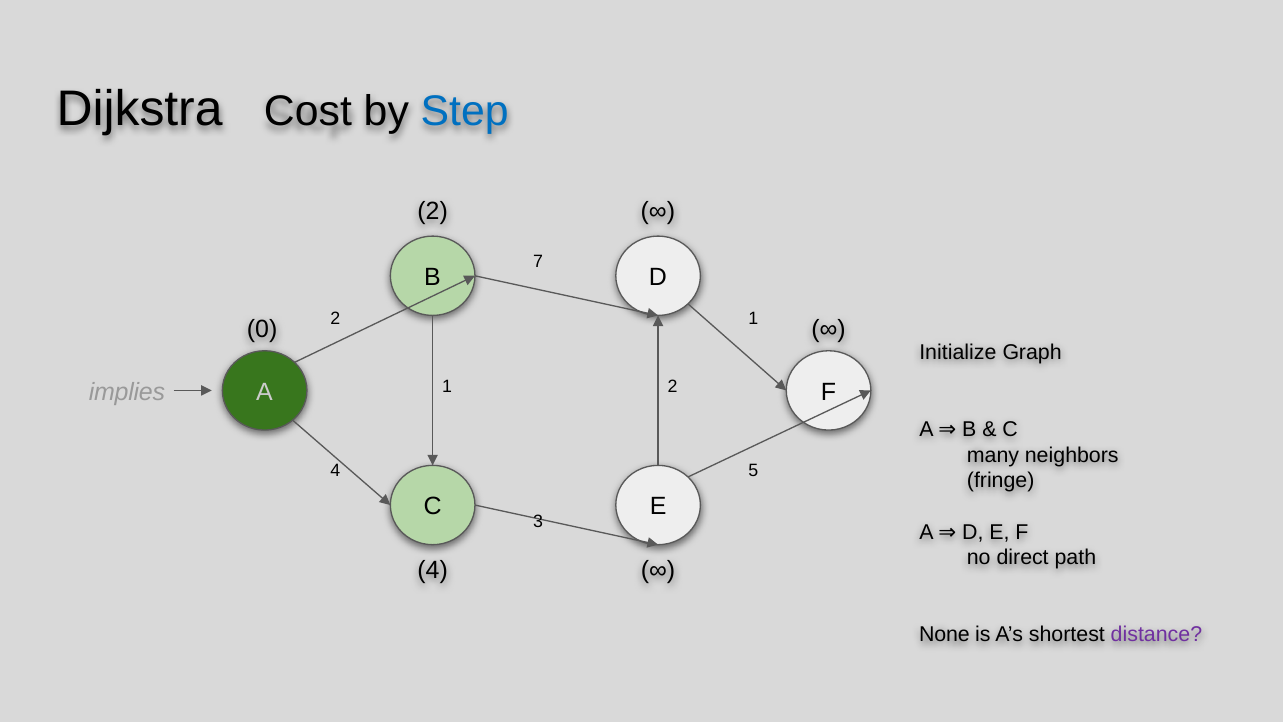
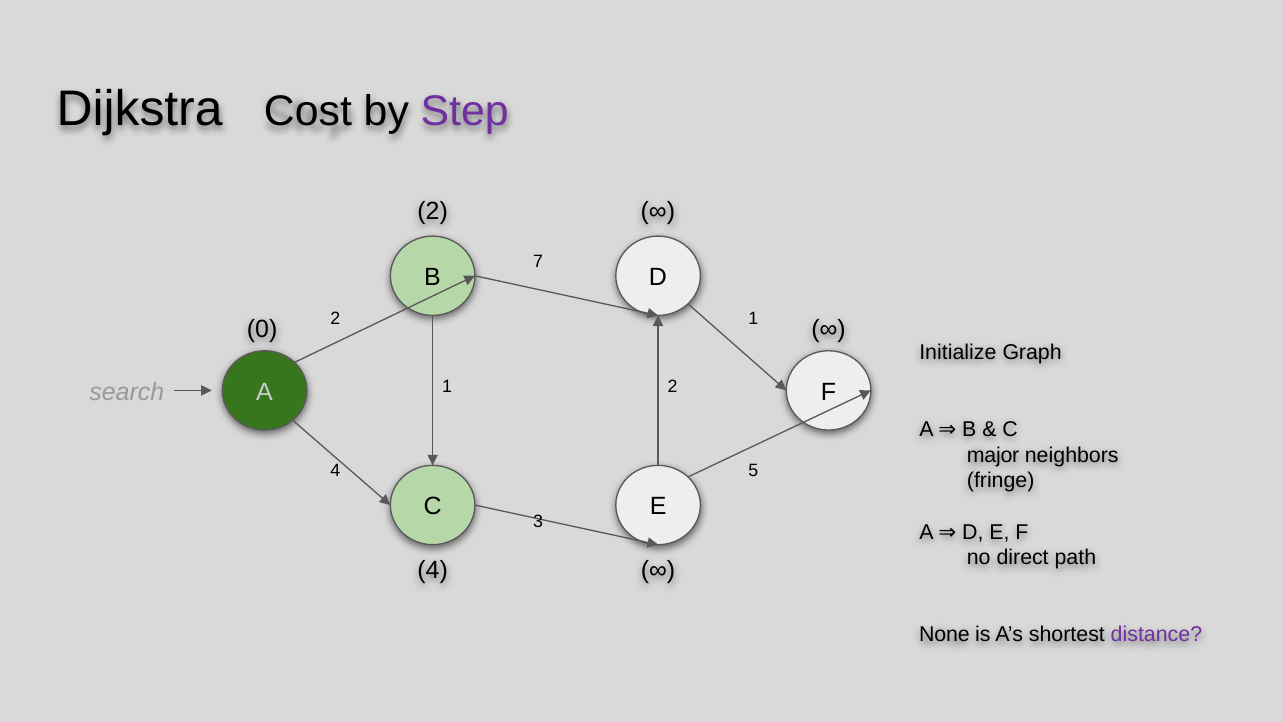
Step colour: blue -> purple
implies: implies -> search
many: many -> major
